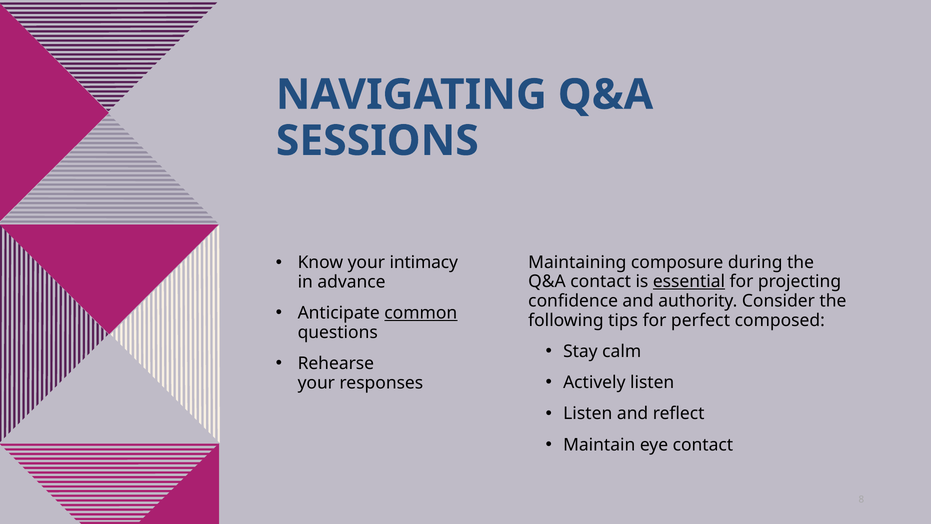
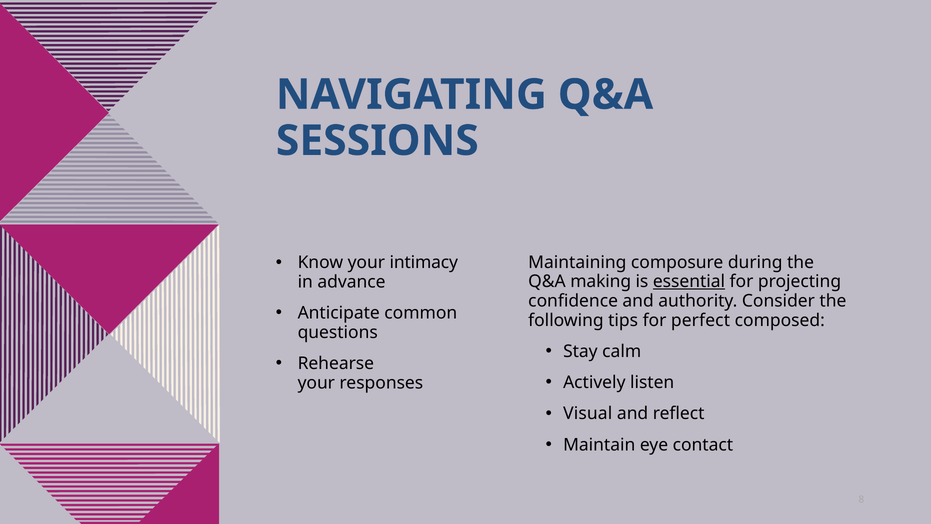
Q&A contact: contact -> making
common underline: present -> none
Listen at (588, 413): Listen -> Visual
